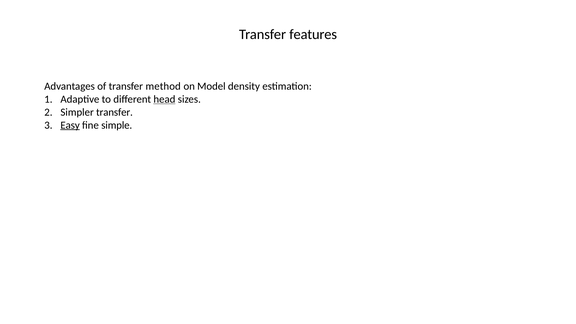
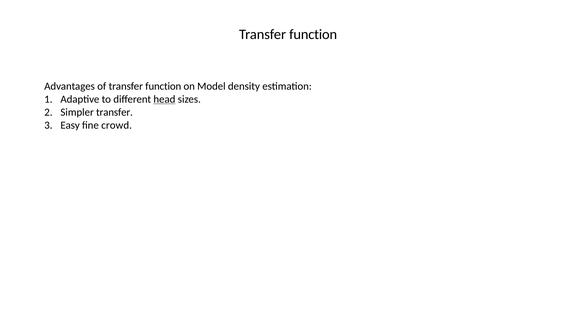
features at (313, 34): features -> function
of transfer method: method -> function
Easy underline: present -> none
simple: simple -> crowd
